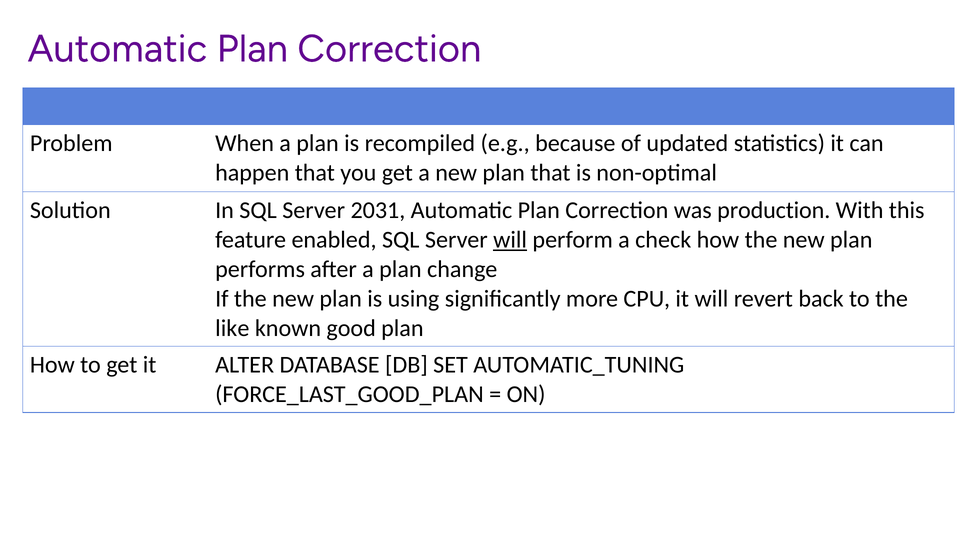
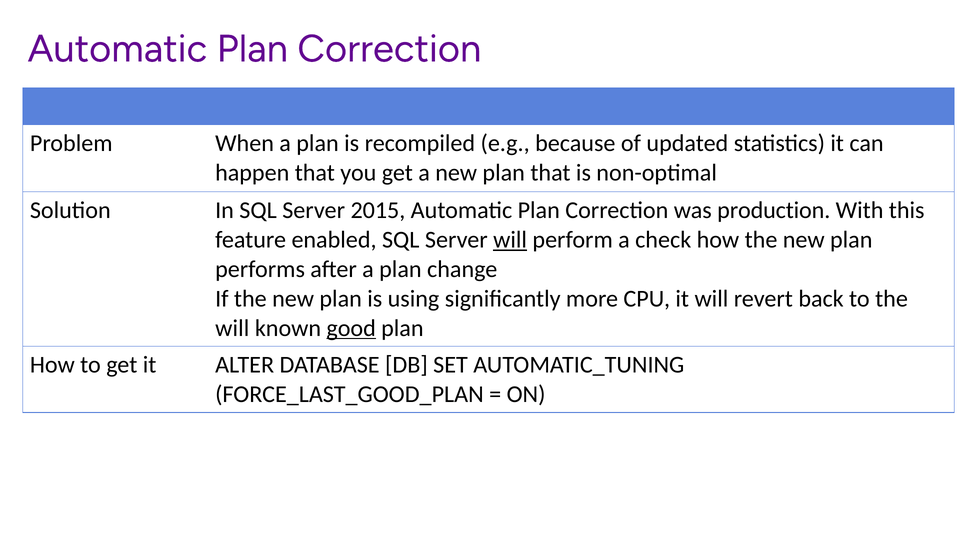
2031: 2031 -> 2015
like at (232, 328): like -> will
good underline: none -> present
